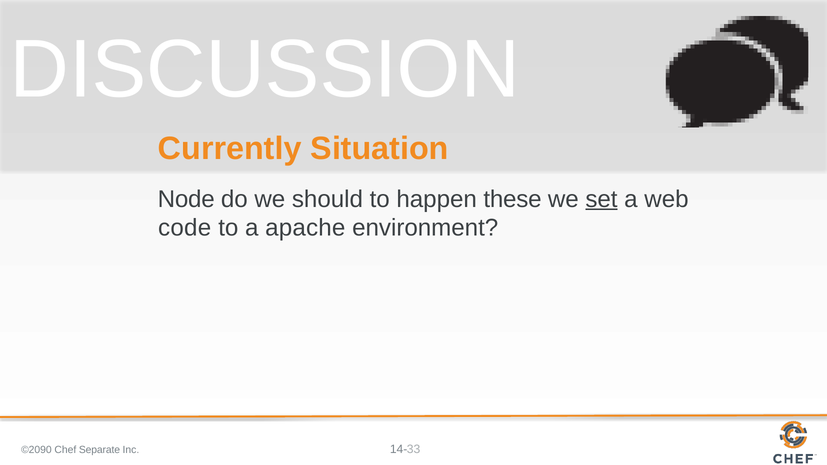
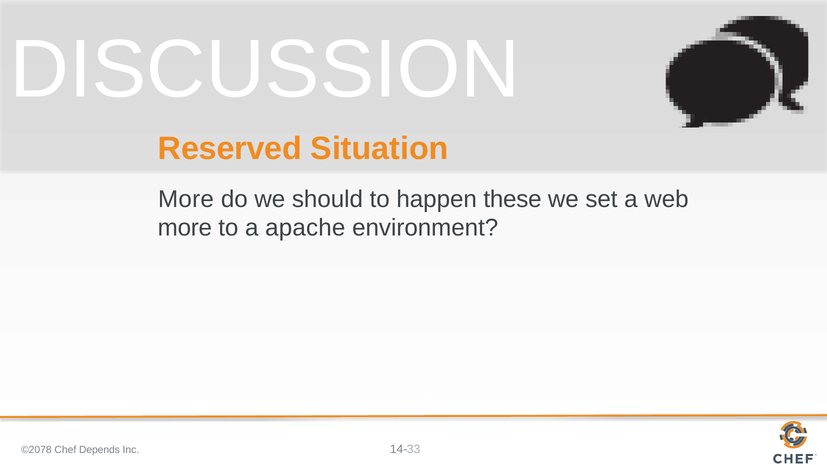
Currently: Currently -> Reserved
Node at (186, 199): Node -> More
set underline: present -> none
code at (185, 228): code -> more
©2090: ©2090 -> ©2078
Separate: Separate -> Depends
